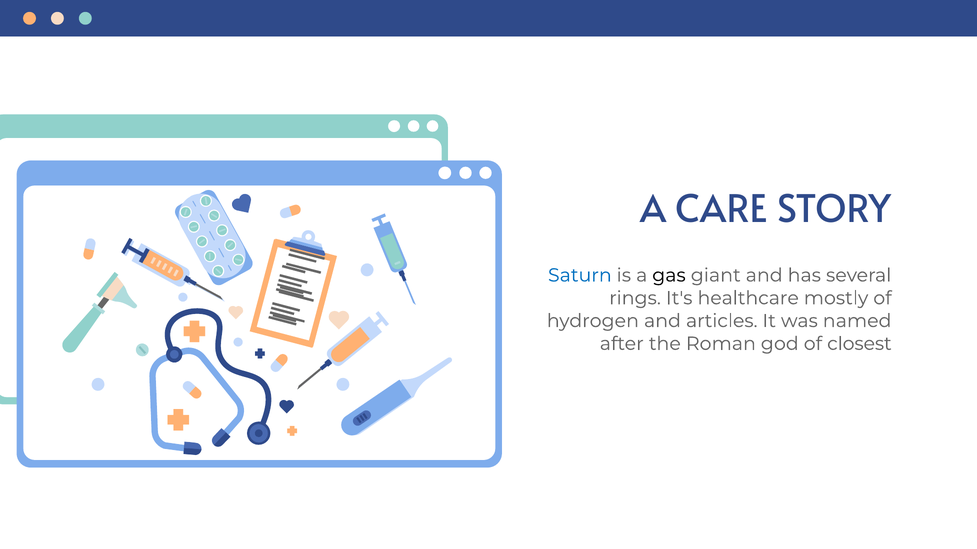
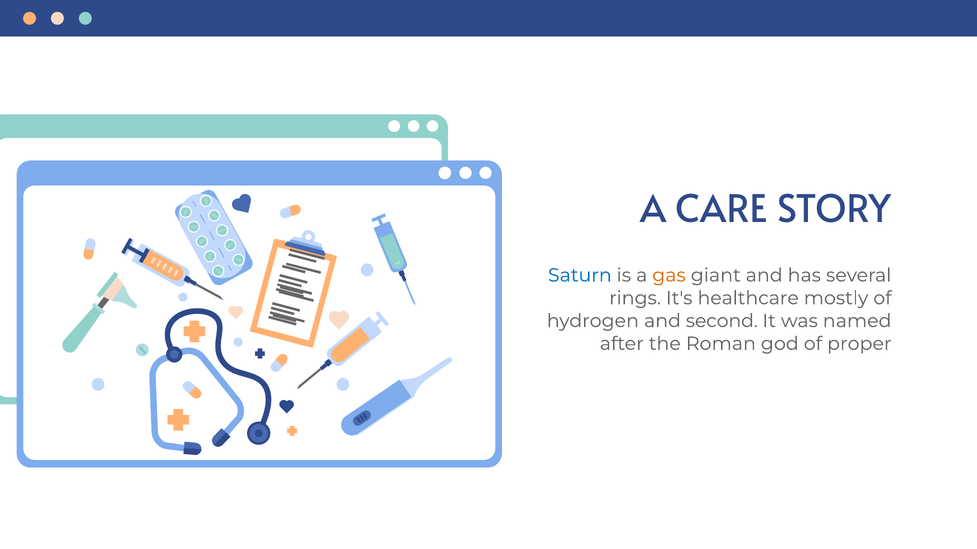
gas colour: black -> orange
articles: articles -> second
closest: closest -> proper
